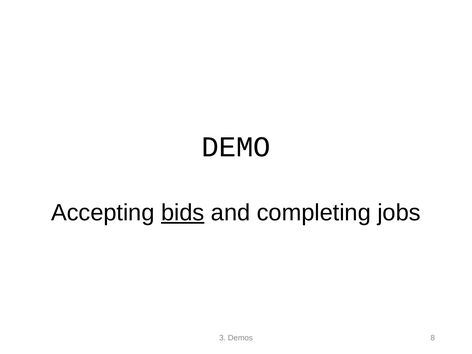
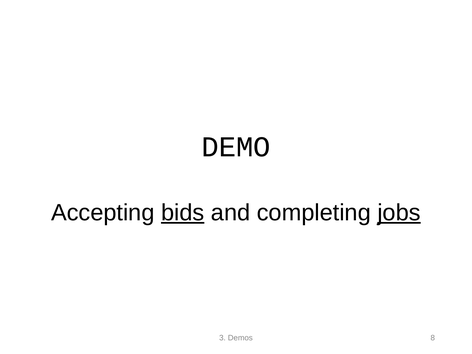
jobs underline: none -> present
